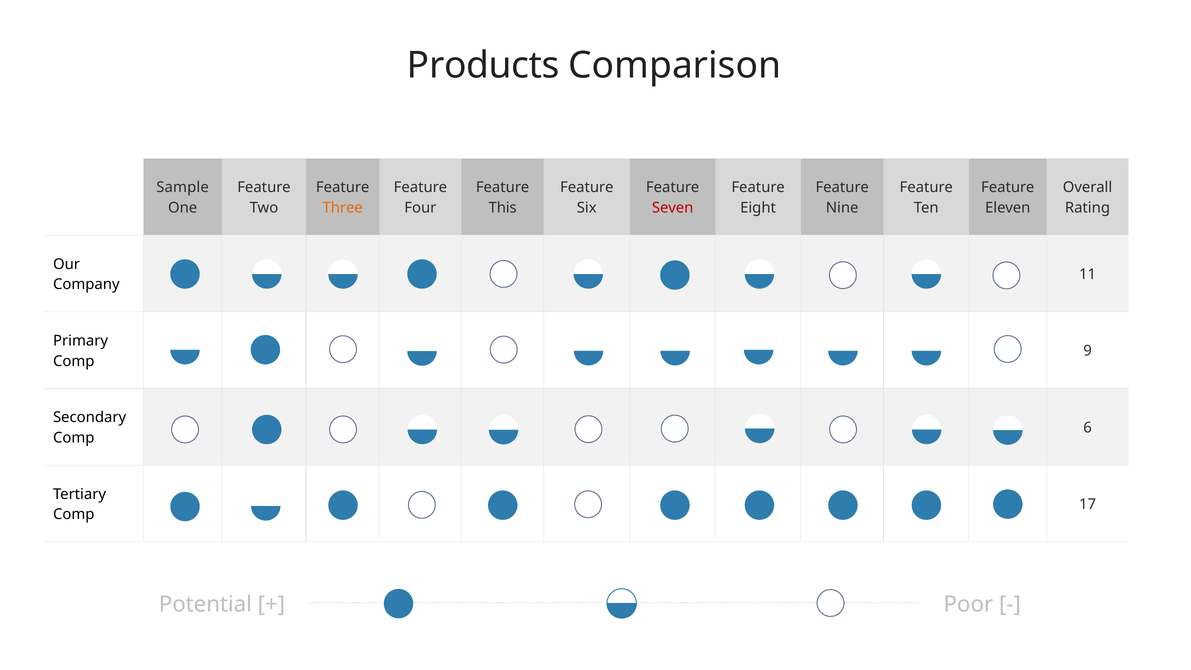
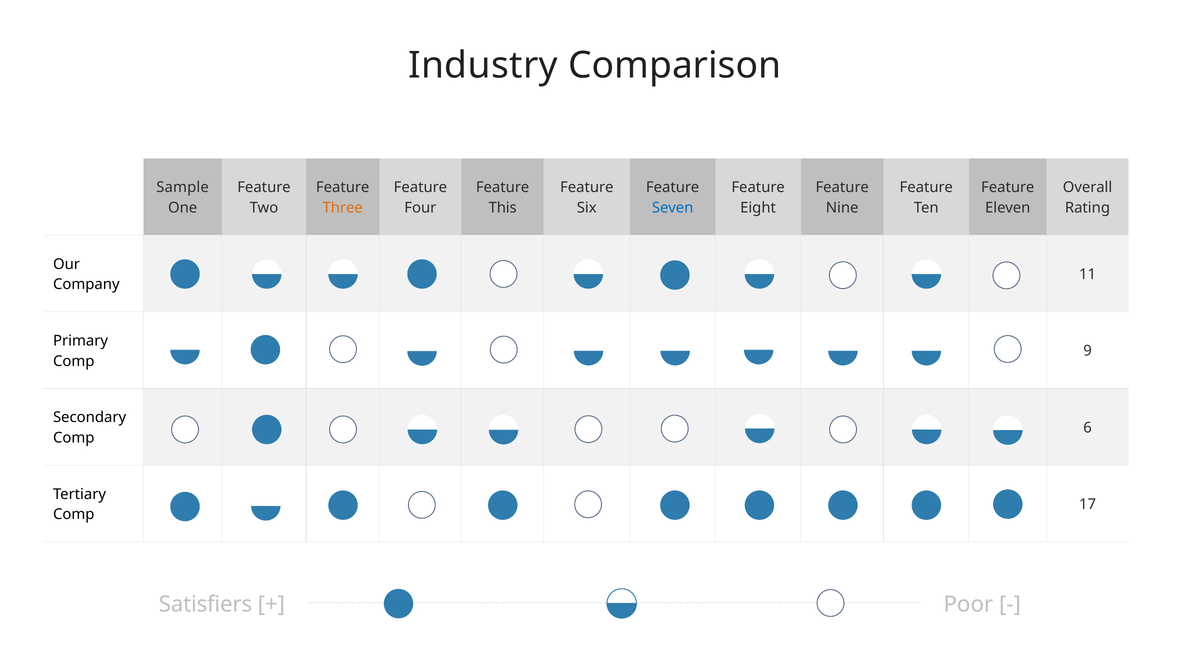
Products: Products -> Industry
Seven colour: red -> blue
Potential: Potential -> Satisfiers
